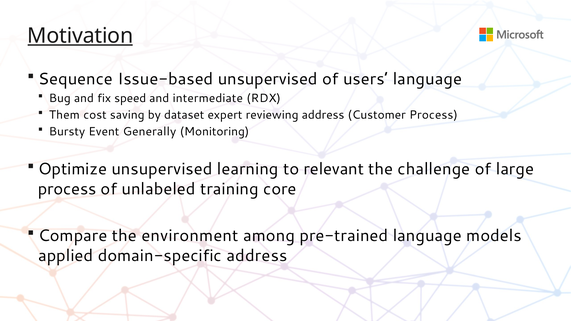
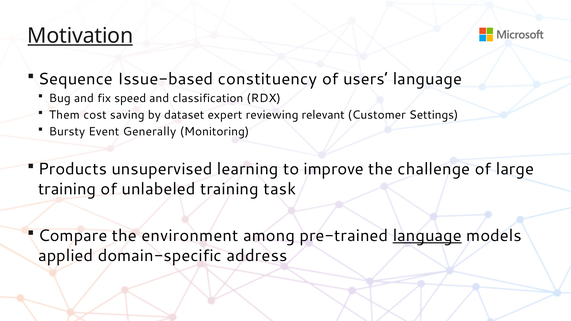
Issue-based unsupervised: unsupervised -> constituency
intermediate: intermediate -> classification
reviewing address: address -> relevant
Customer Process: Process -> Settings
Optimize: Optimize -> Products
relevant: relevant -> improve
process at (67, 189): process -> training
core: core -> task
language at (427, 236) underline: none -> present
